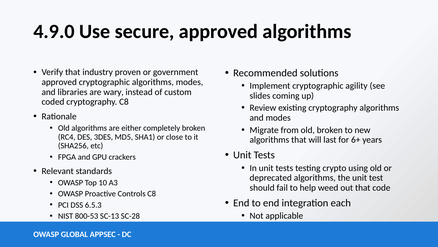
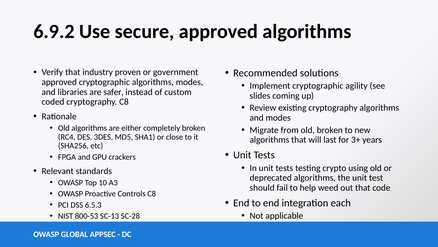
4.9.0: 4.9.0 -> 6.9.2
wary: wary -> safer
6+: 6+ -> 3+
